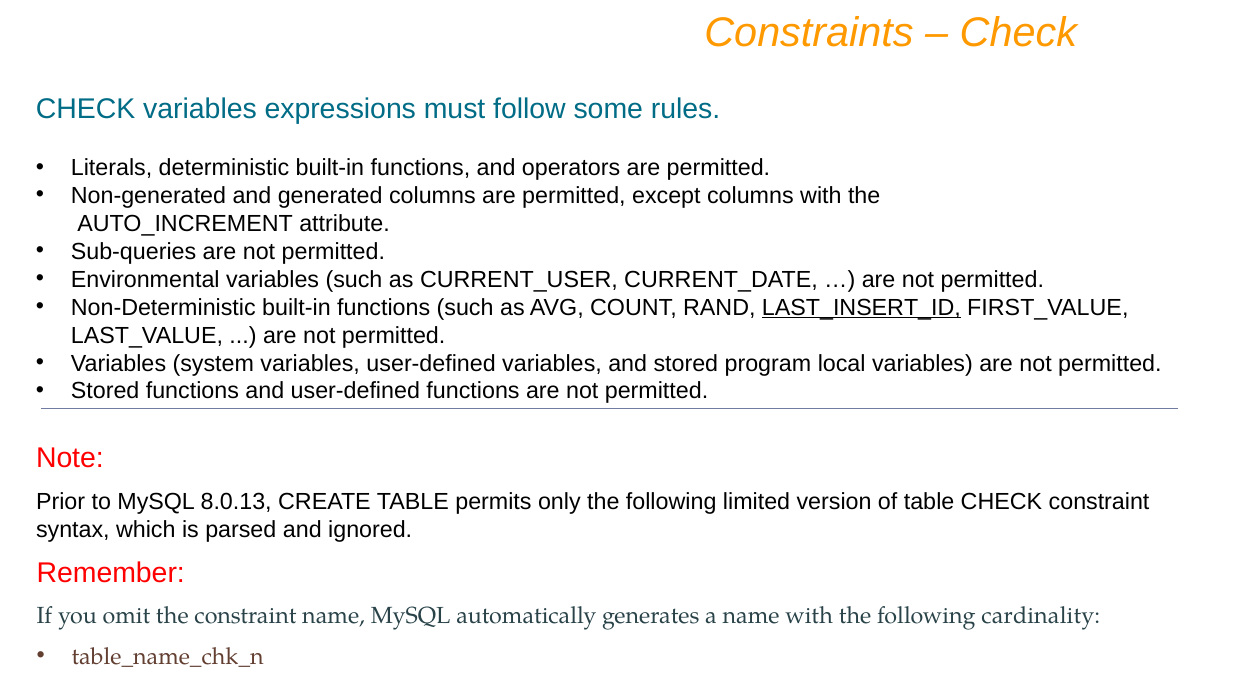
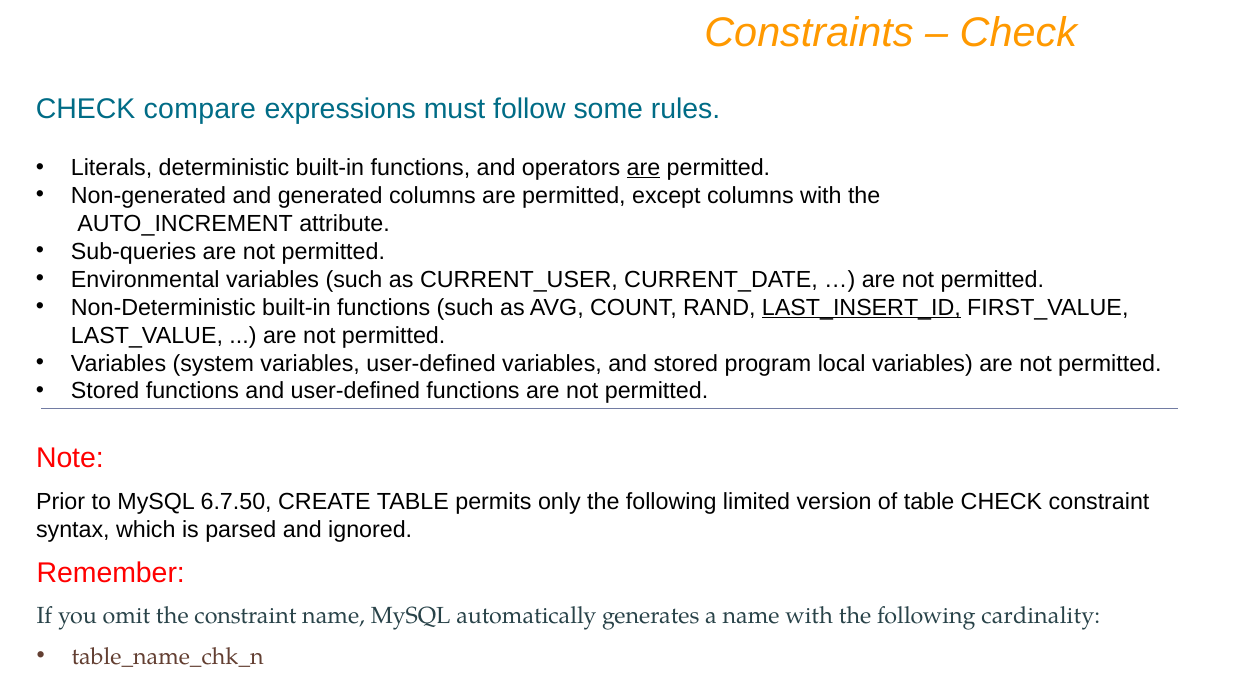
CHECK variables: variables -> compare
are at (644, 168) underline: none -> present
8.0.13: 8.0.13 -> 6.7.50
